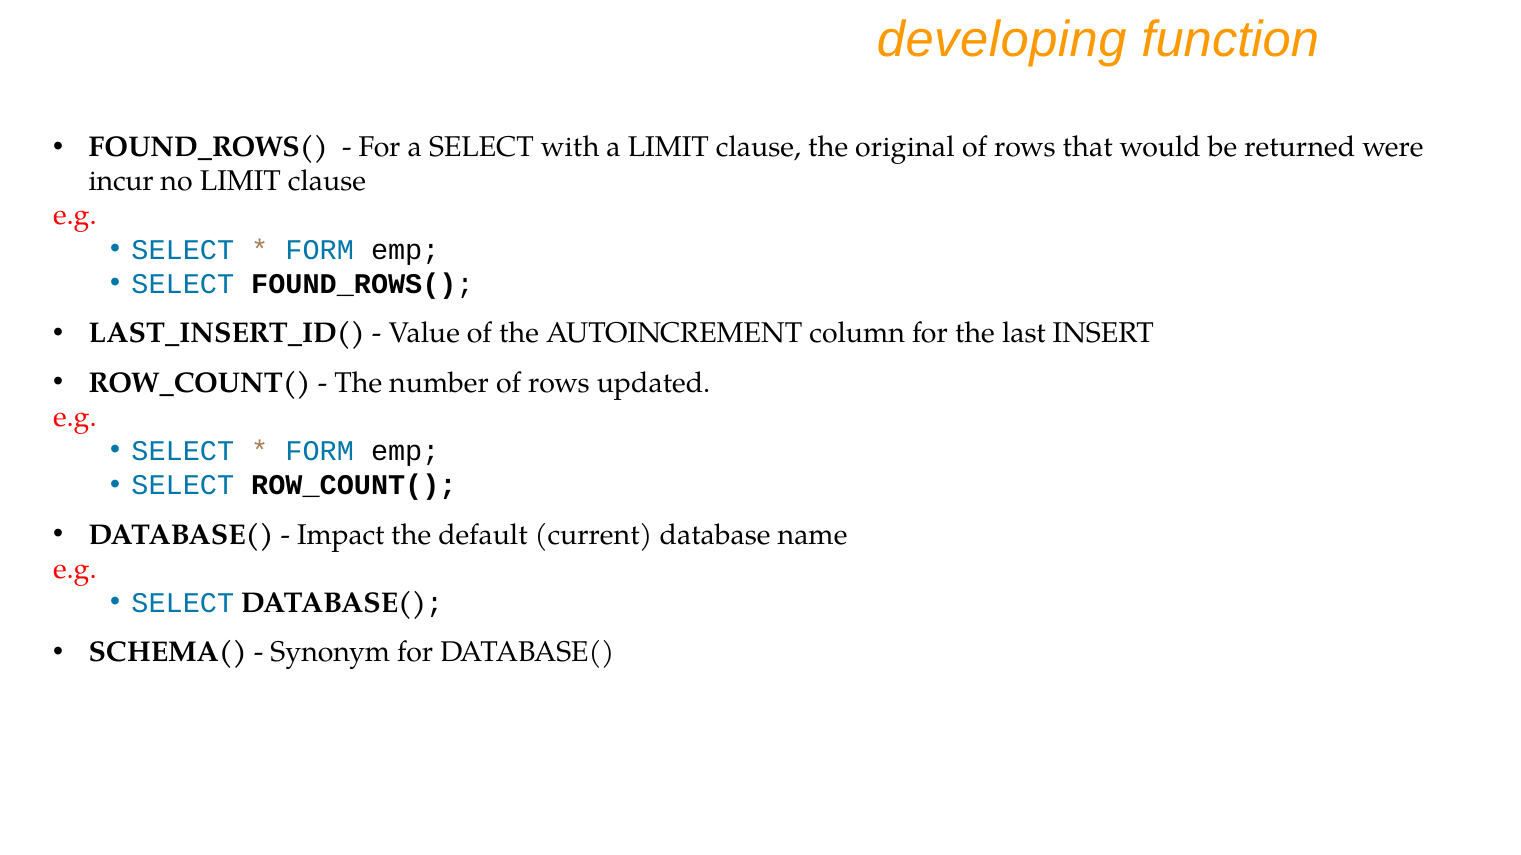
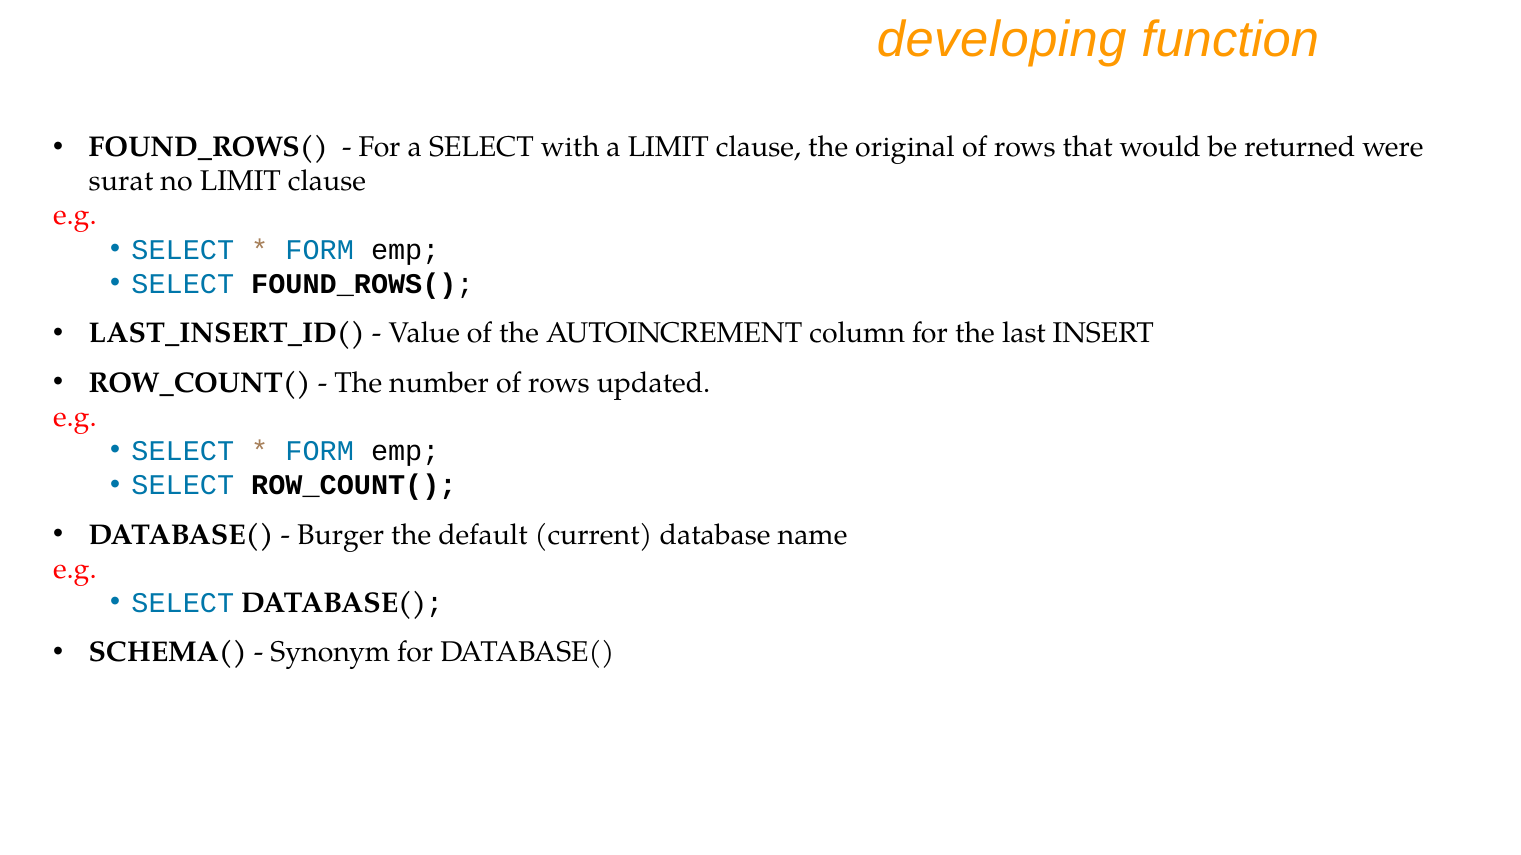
incur: incur -> surat
Impact: Impact -> Burger
